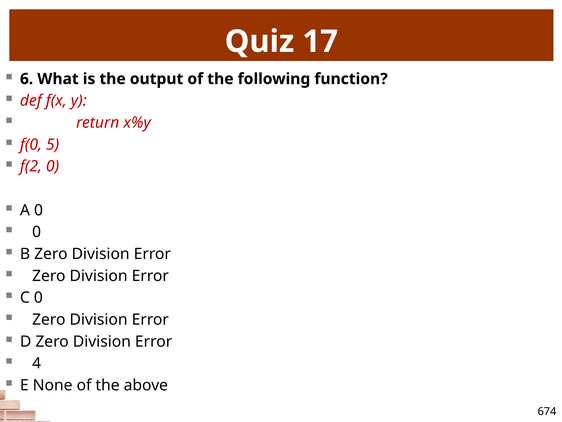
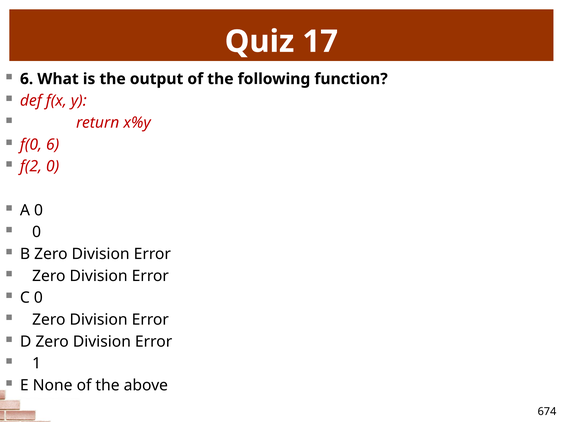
f(0 5: 5 -> 6
4: 4 -> 1
